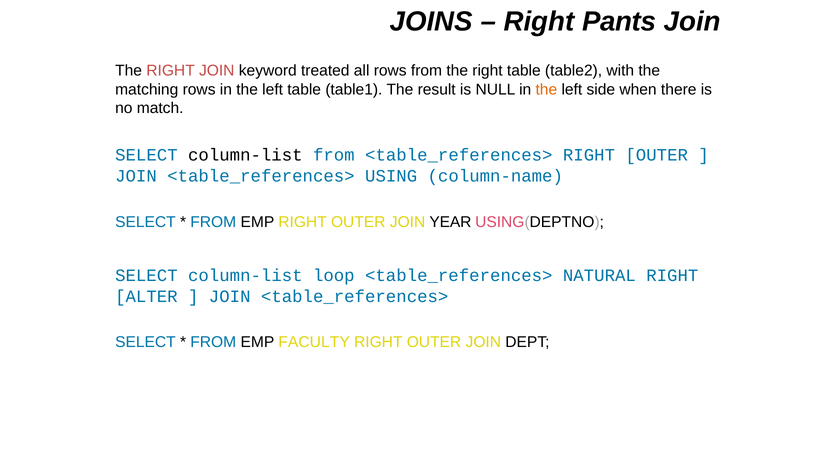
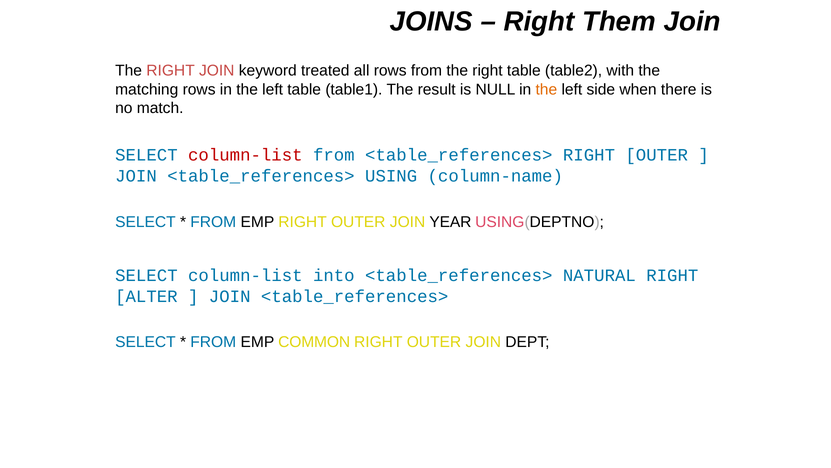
Pants: Pants -> Them
column-list at (245, 155) colour: black -> red
loop: loop -> into
FACULTY: FACULTY -> COMMON
